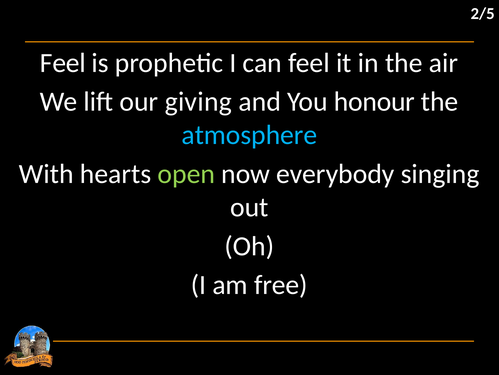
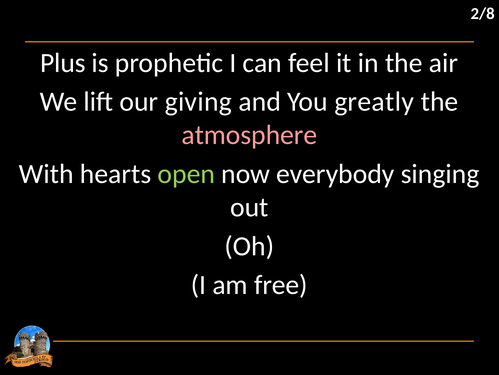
2/5: 2/5 -> 2/8
Feel at (63, 63): Feel -> Plus
honour: honour -> greatly
atmosphere colour: light blue -> pink
